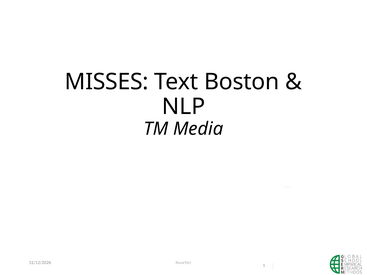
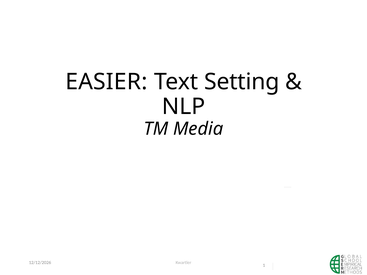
MISSES: MISSES -> EASIER
Boston: Boston -> Setting
